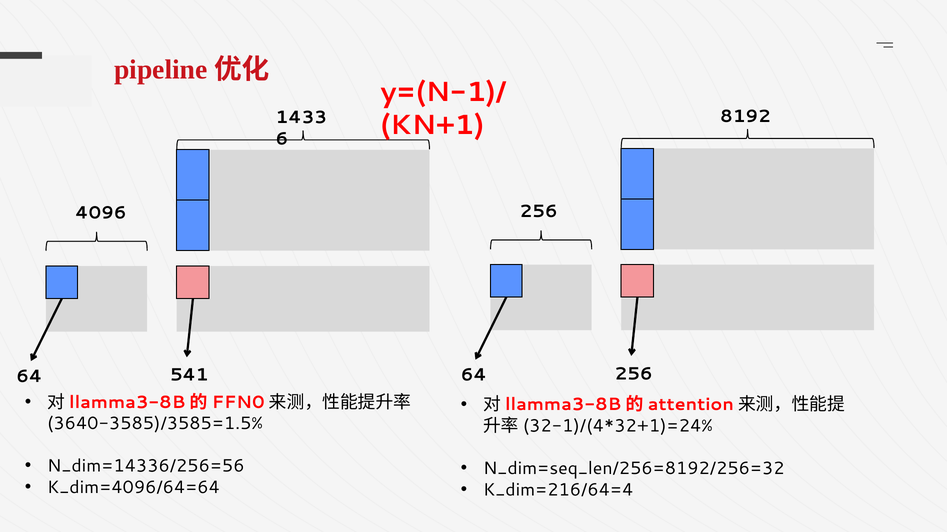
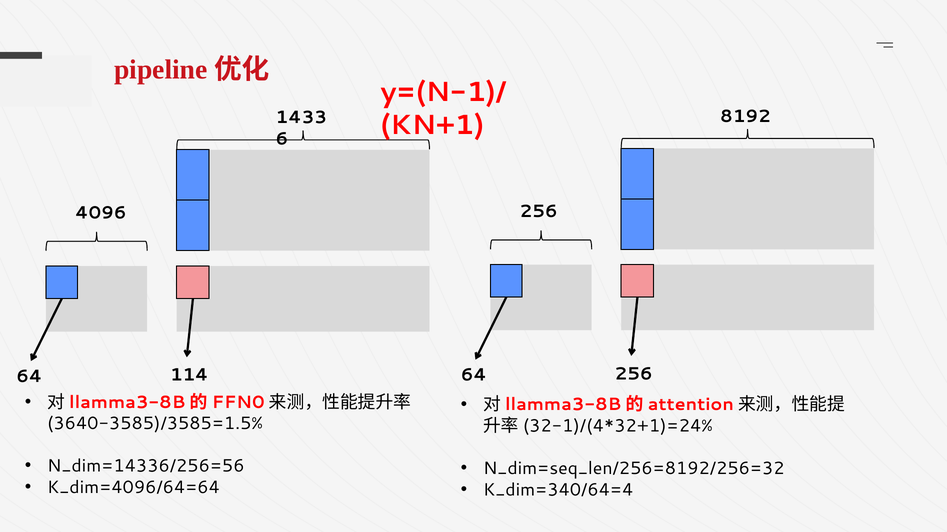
541: 541 -> 114
K_dim=216/64=4: K_dim=216/64=4 -> K_dim=340/64=4
